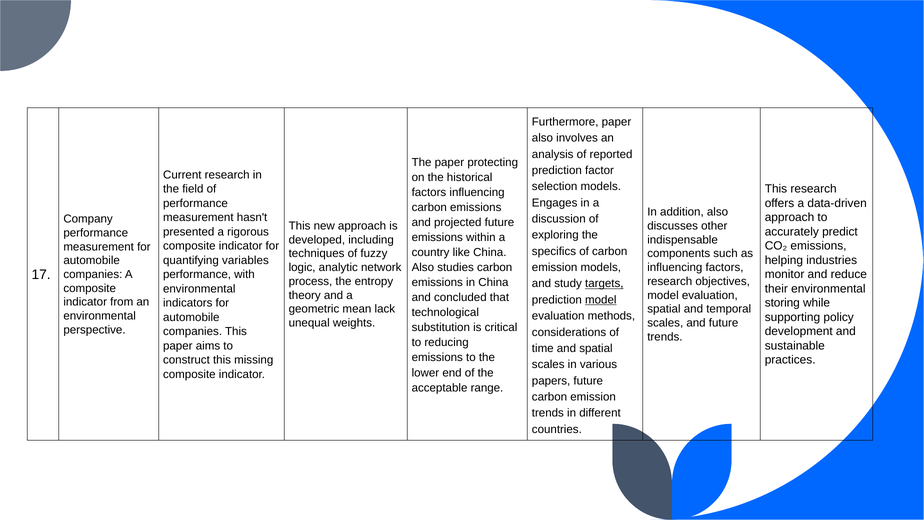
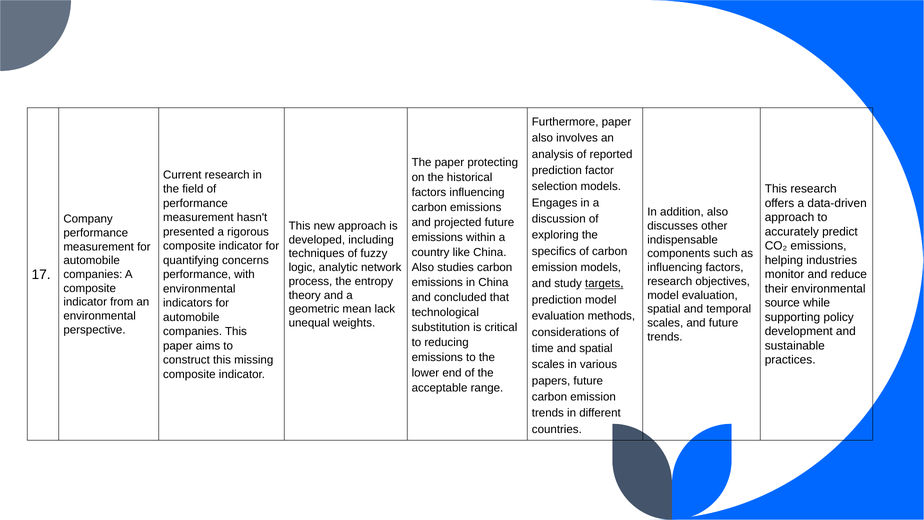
variables: variables -> concerns
model at (601, 300) underline: present -> none
storing: storing -> source
